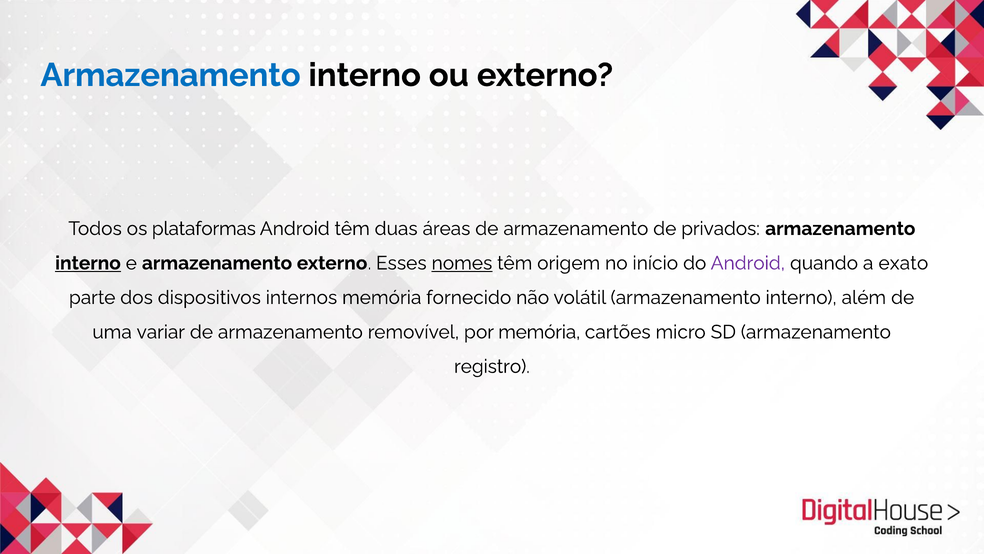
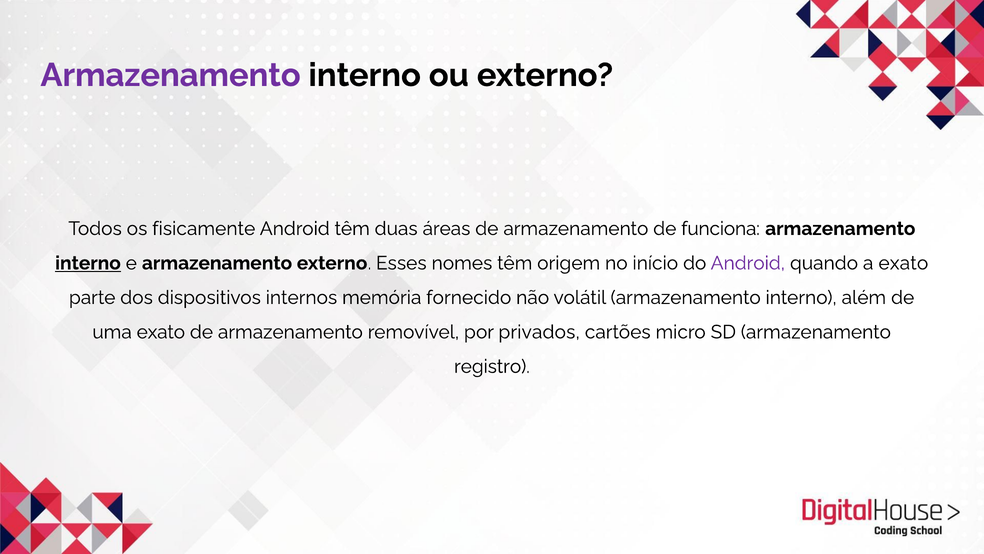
Armazenamento at (171, 75) colour: blue -> purple
plataformas: plataformas -> fisicamente
privados: privados -> funciona
nomes underline: present -> none
uma variar: variar -> exato
por memória: memória -> privados
